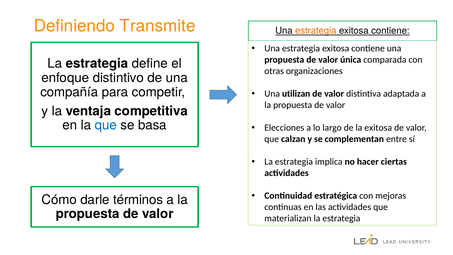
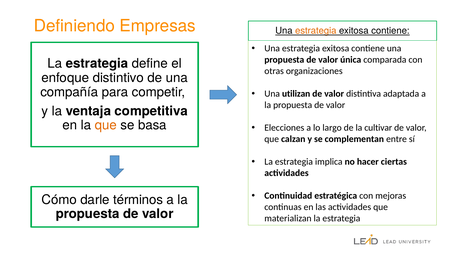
Transmite: Transmite -> Empresas
que at (106, 125) colour: blue -> orange
la exitosa: exitosa -> cultivar
